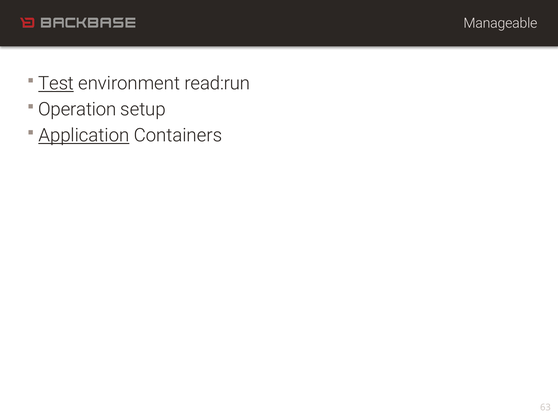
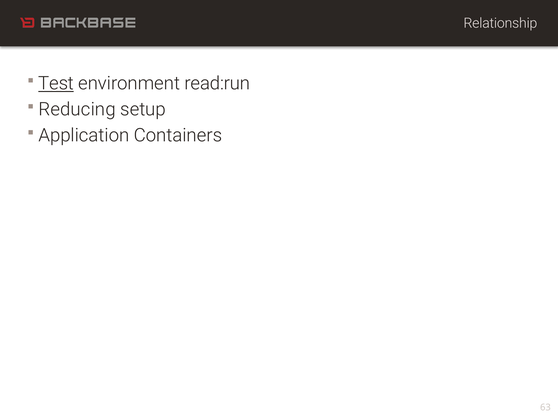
Manageable: Manageable -> Relationship
Operation: Operation -> Reducing
Application underline: present -> none
